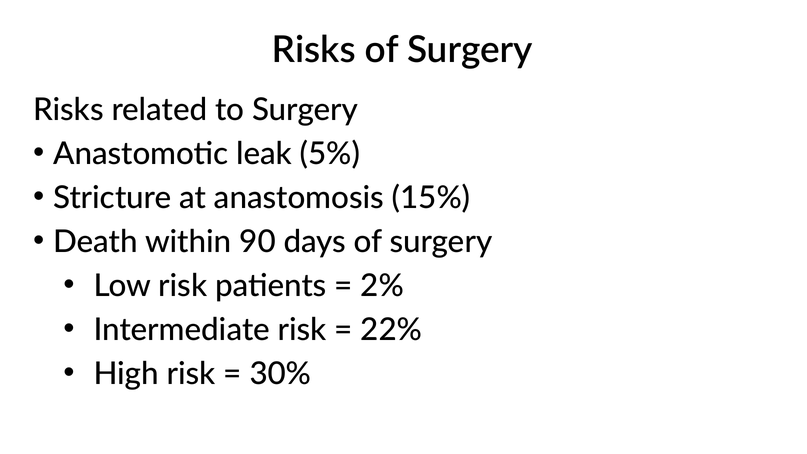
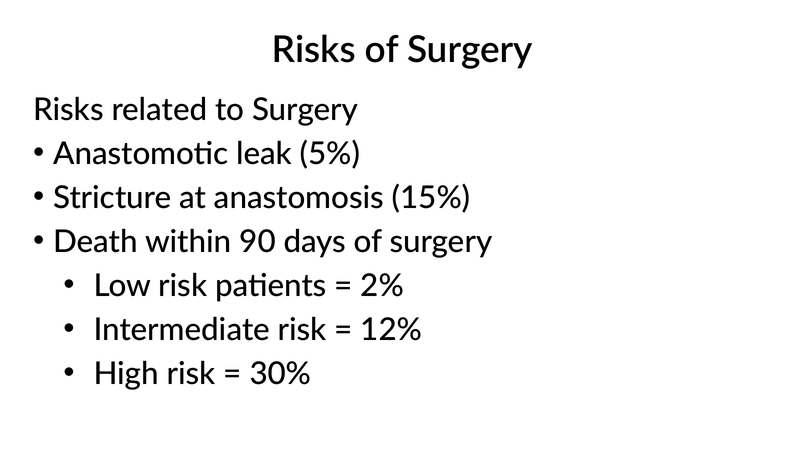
22%: 22% -> 12%
